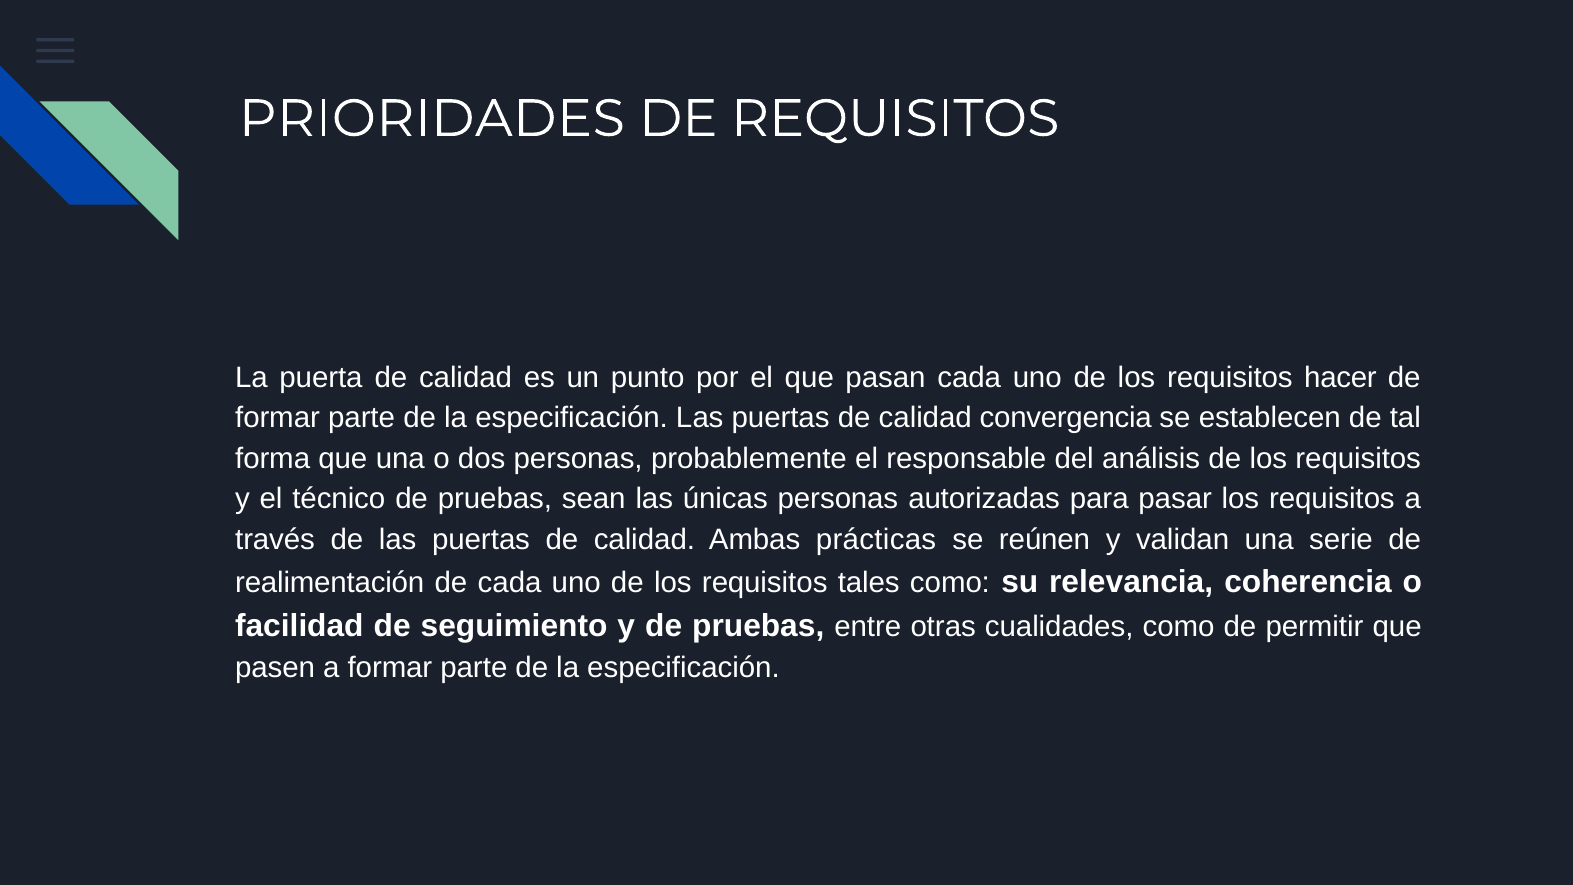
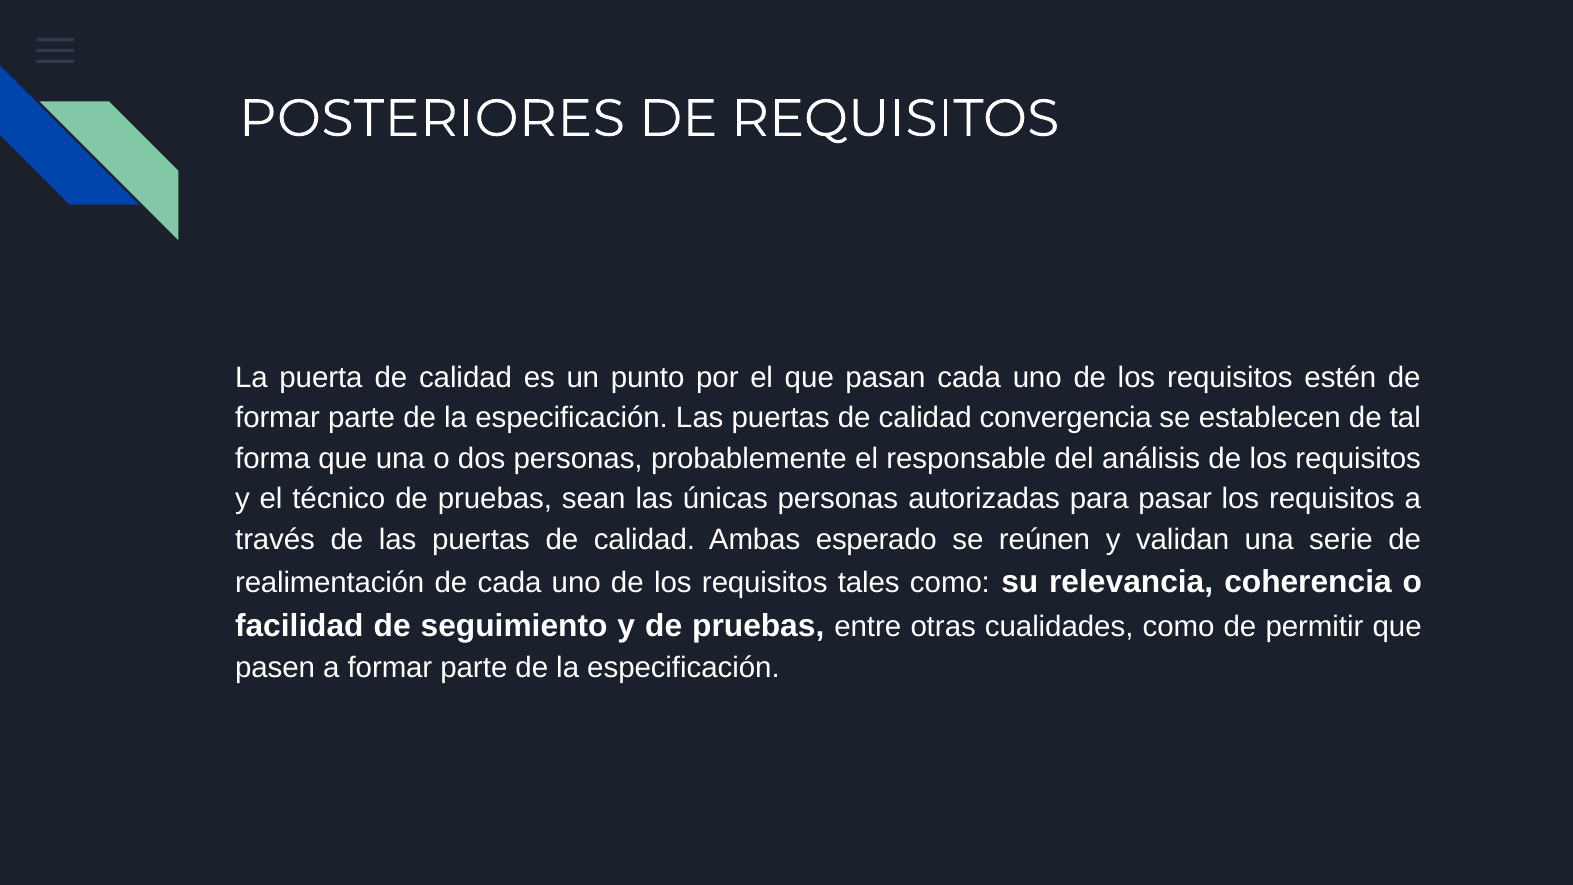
PRIORIDADES: PRIORIDADES -> POSTERIORES
hacer: hacer -> estén
prácticas: prácticas -> esperado
